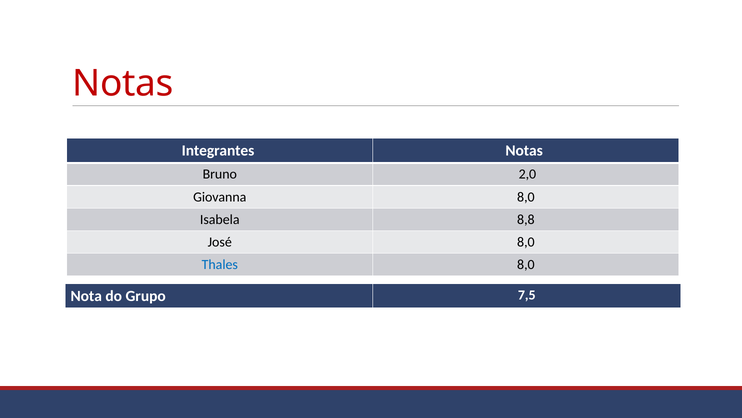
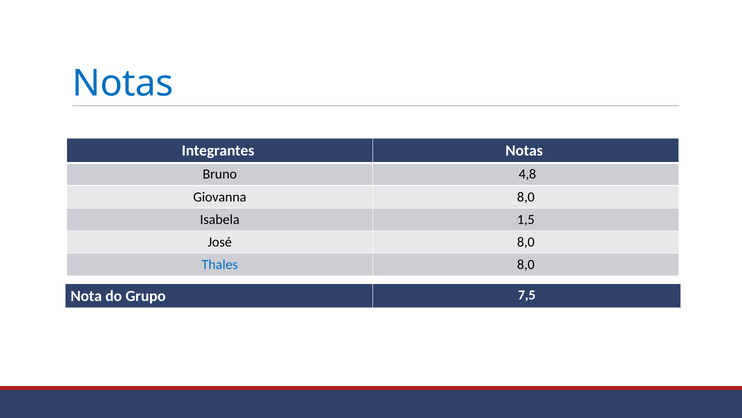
Notas at (123, 83) colour: red -> blue
2,0: 2,0 -> 4,8
8,8: 8,8 -> 1,5
